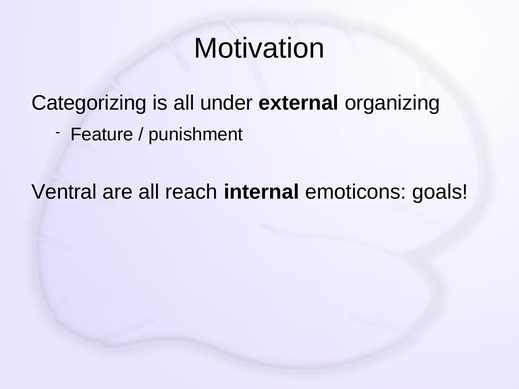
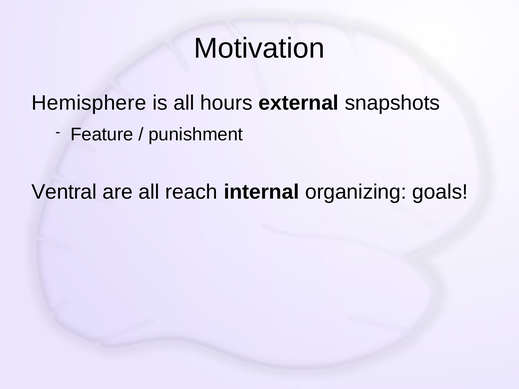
Categorizing: Categorizing -> Hemisphere
under: under -> hours
organizing: organizing -> snapshots
emoticons: emoticons -> organizing
